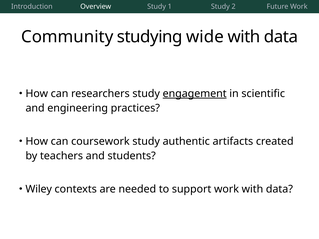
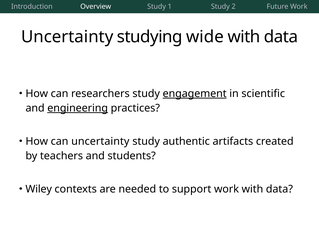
Community at (67, 37): Community -> Uncertainty
engineering underline: none -> present
can coursework: coursework -> uncertainty
